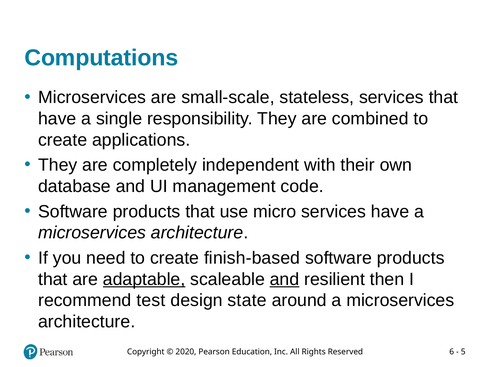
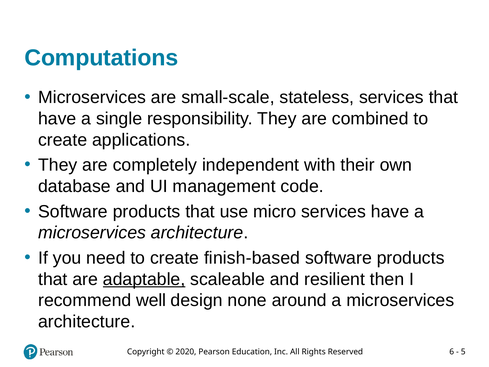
and at (285, 279) underline: present -> none
test: test -> well
state: state -> none
